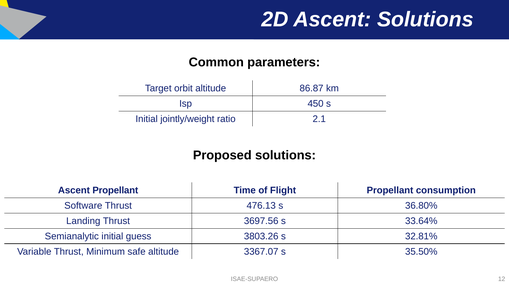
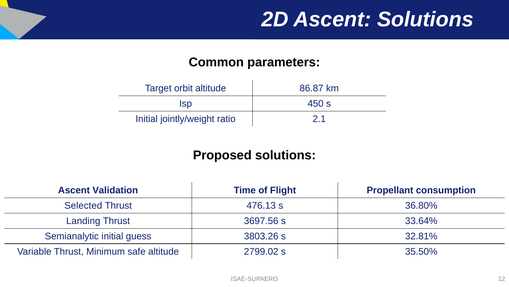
Ascent Propellant: Propellant -> Validation
Software: Software -> Selected
3367.07: 3367.07 -> 2799.02
